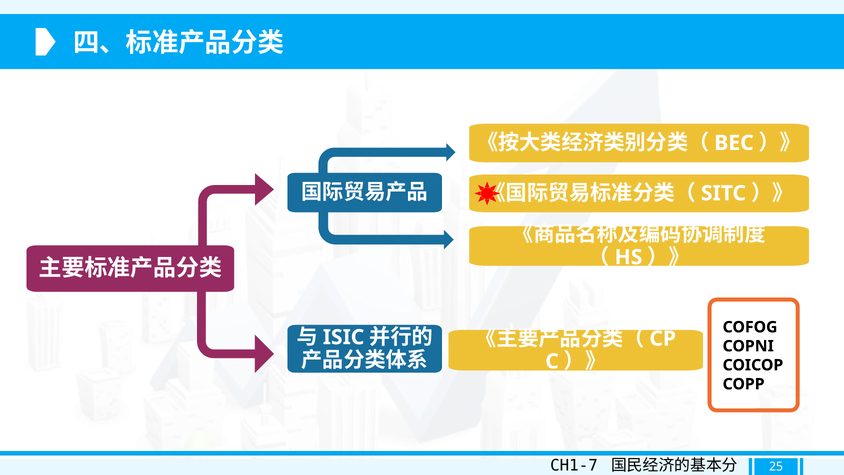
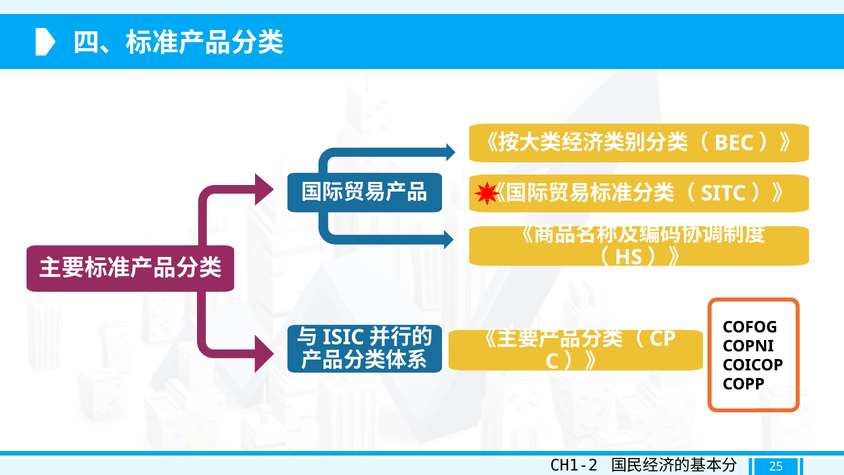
CH1-7: CH1-7 -> CH1-2
